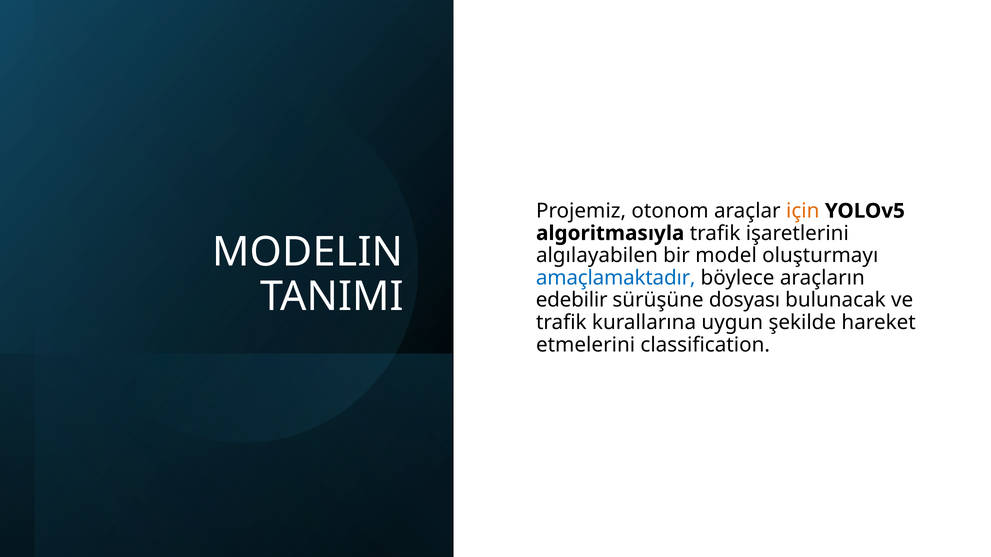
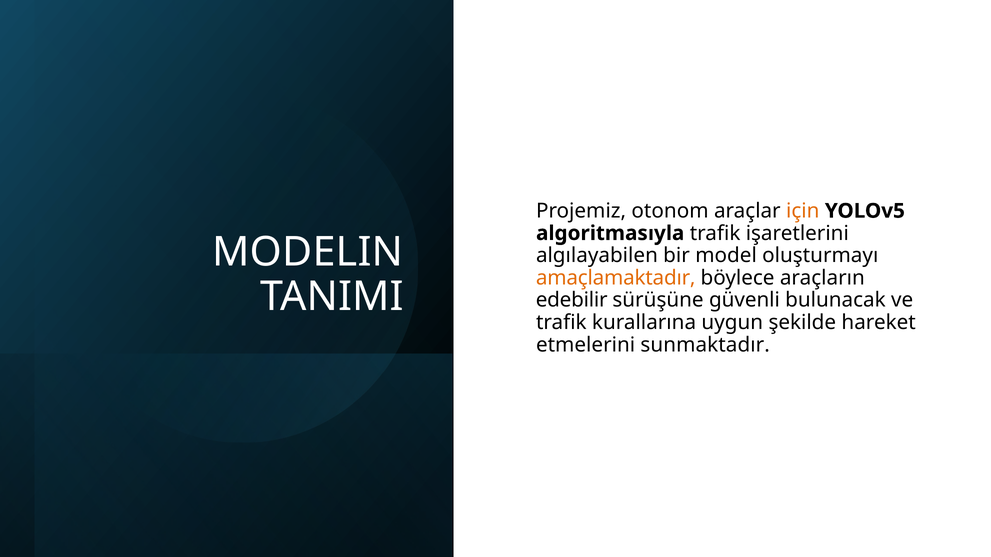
amaçlamaktadır colour: blue -> orange
dosyası: dosyası -> güvenli
classification: classification -> sunmaktadır
